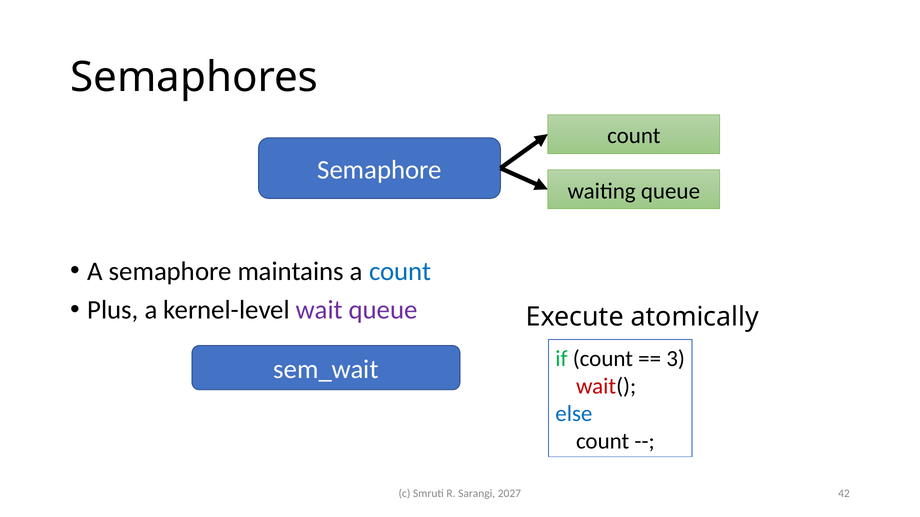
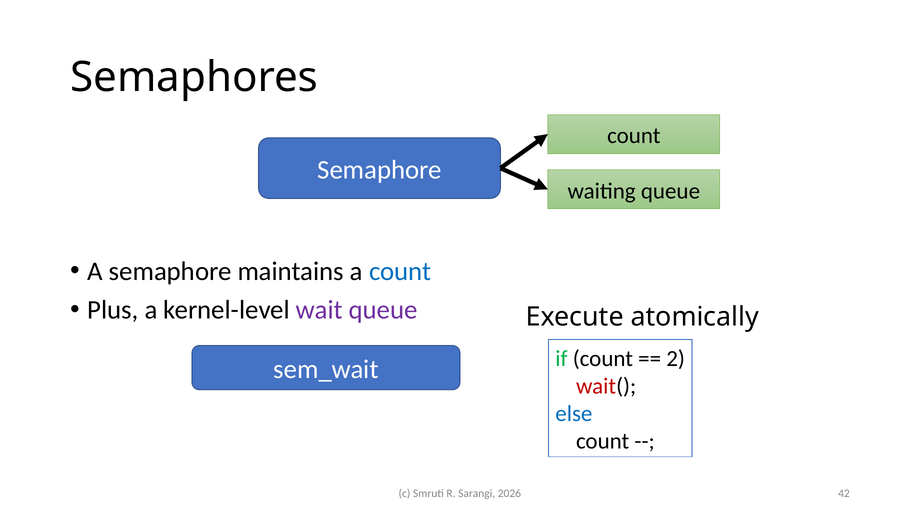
3: 3 -> 2
2027: 2027 -> 2026
